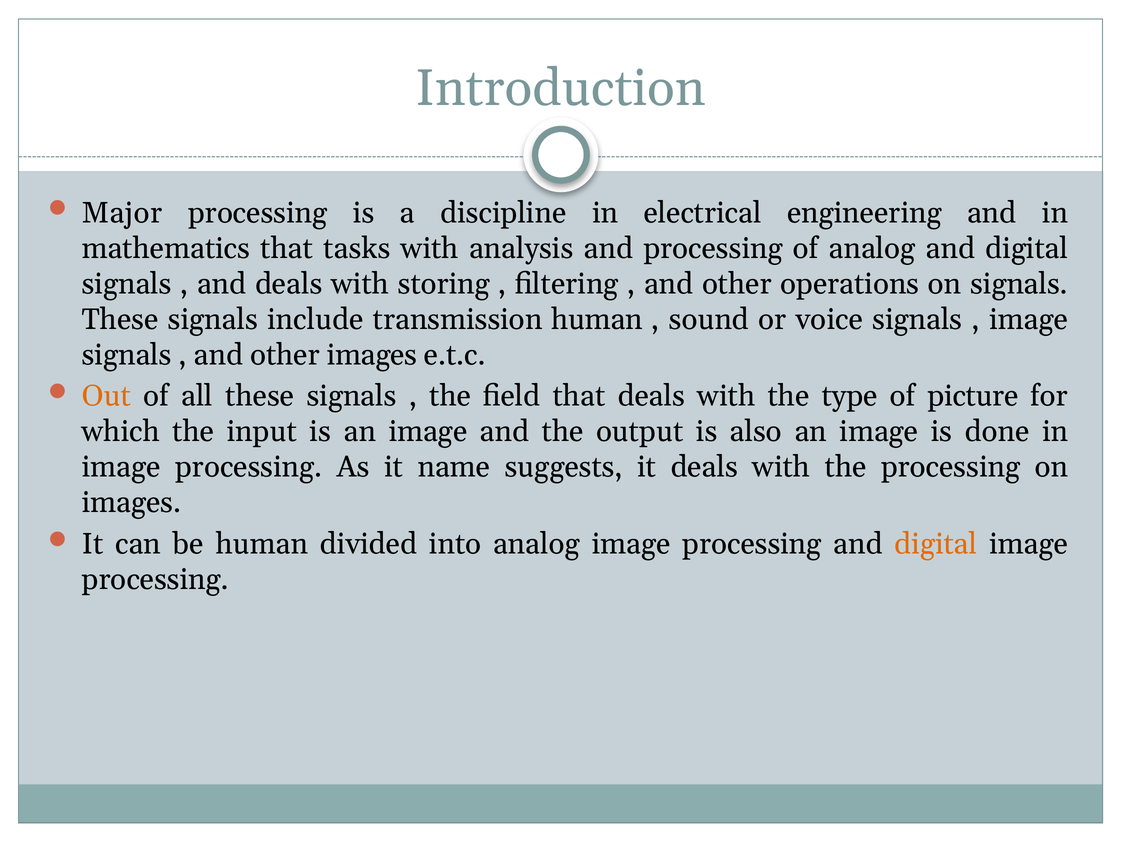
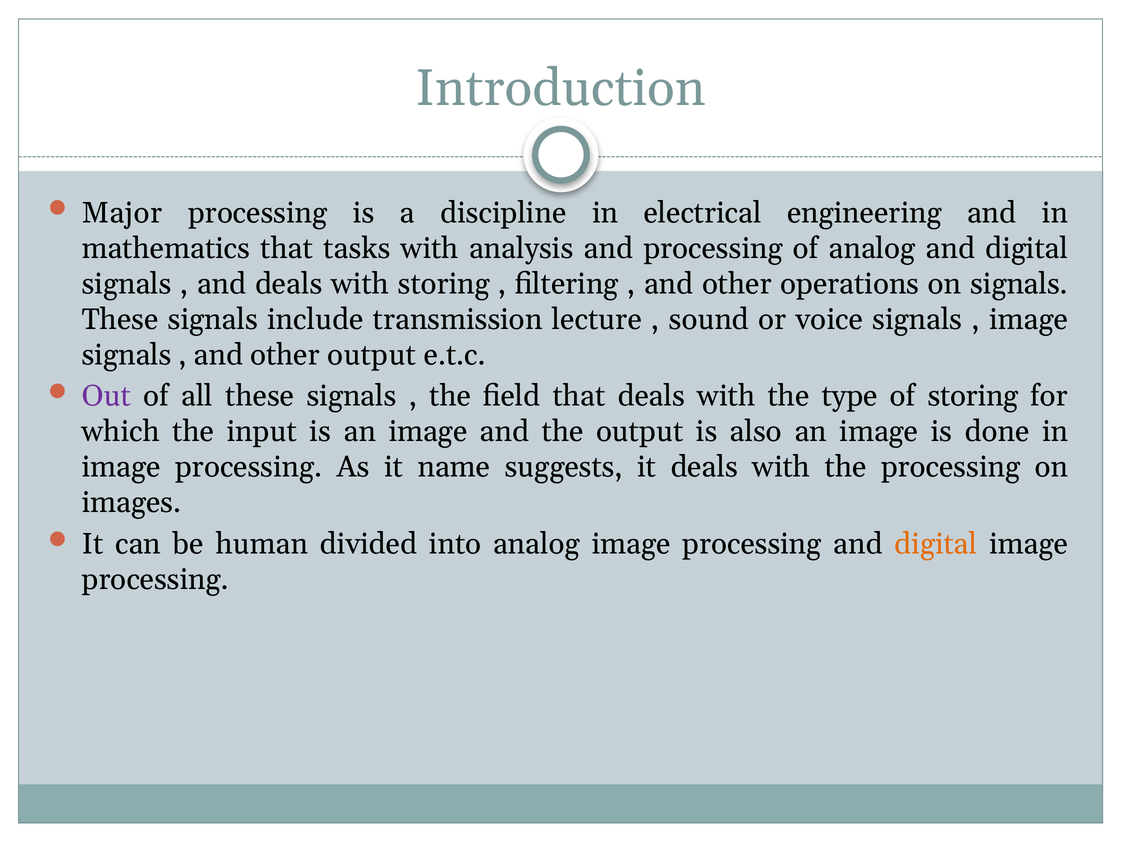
transmission human: human -> lecture
other images: images -> output
Out colour: orange -> purple
of picture: picture -> storing
